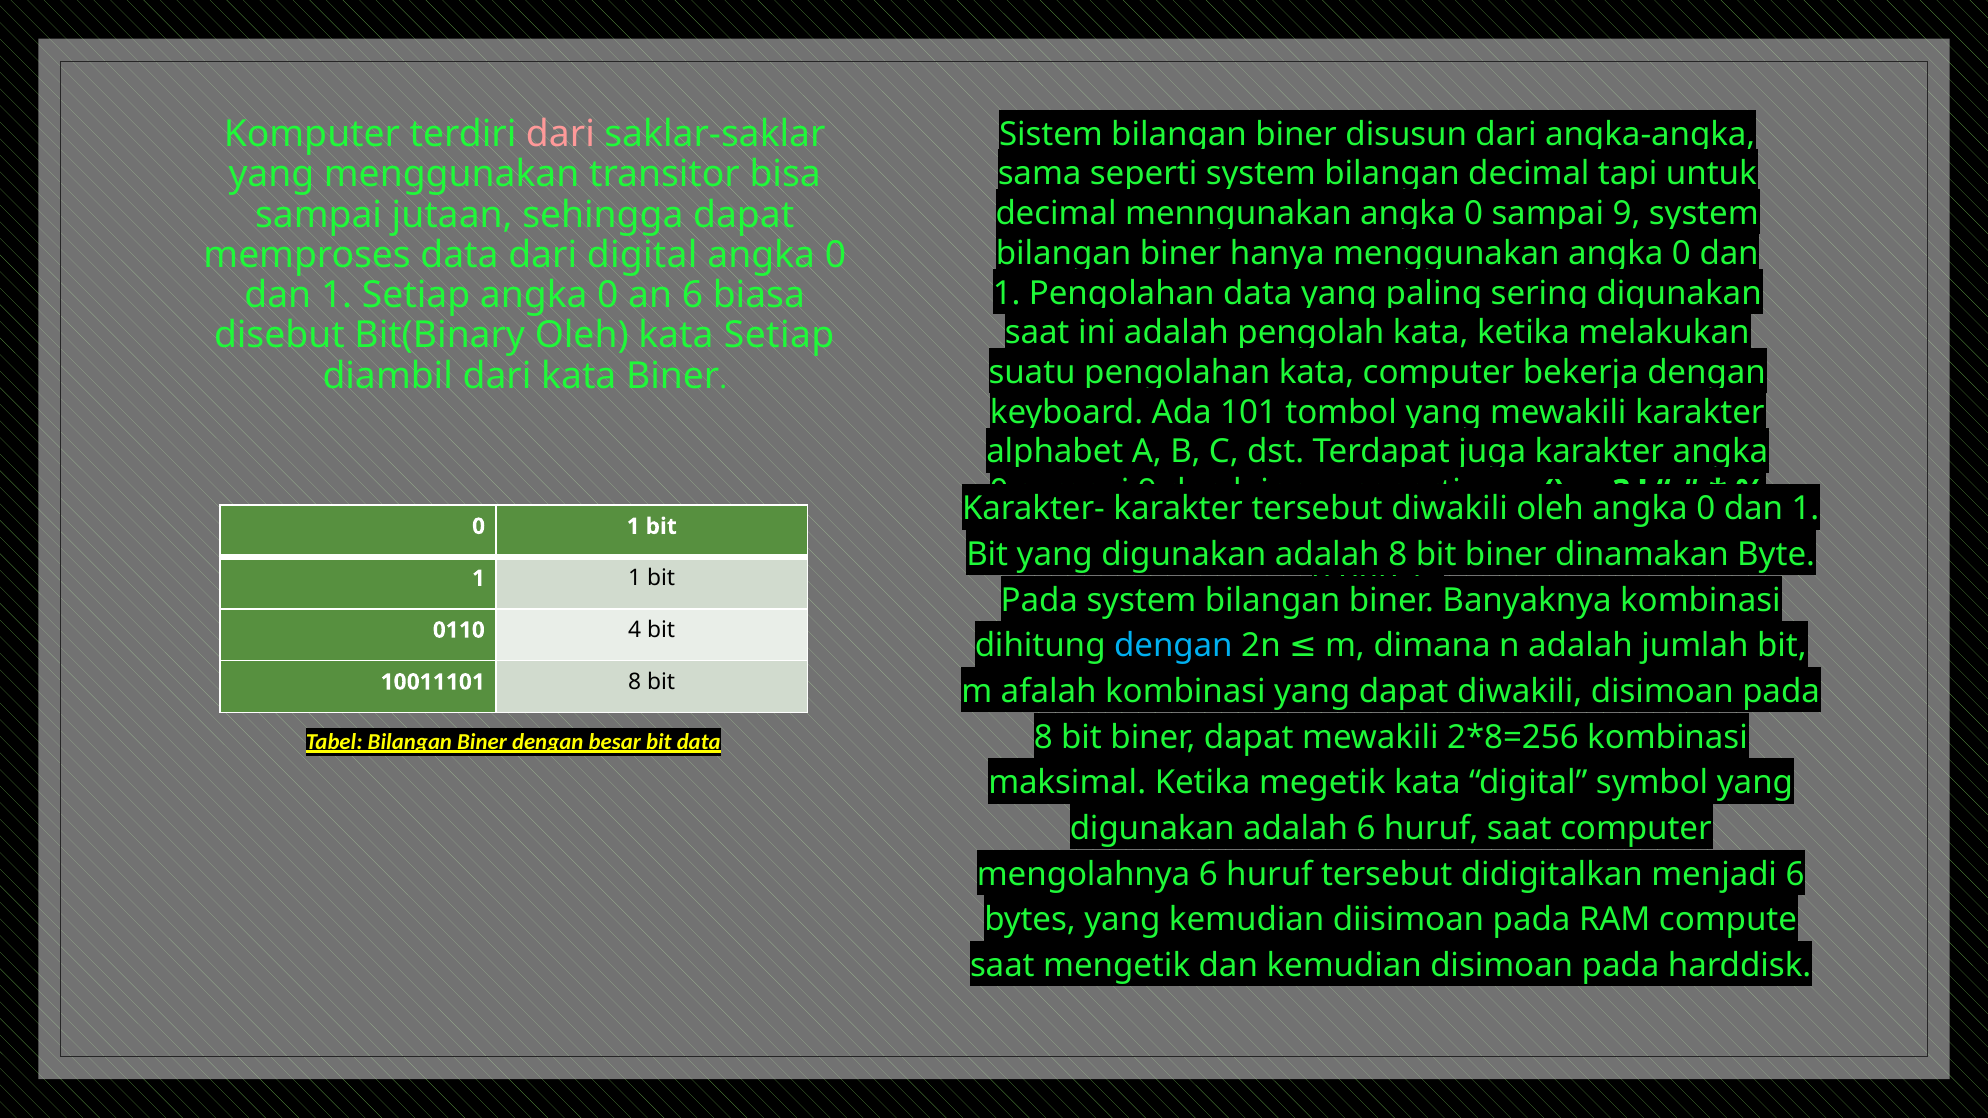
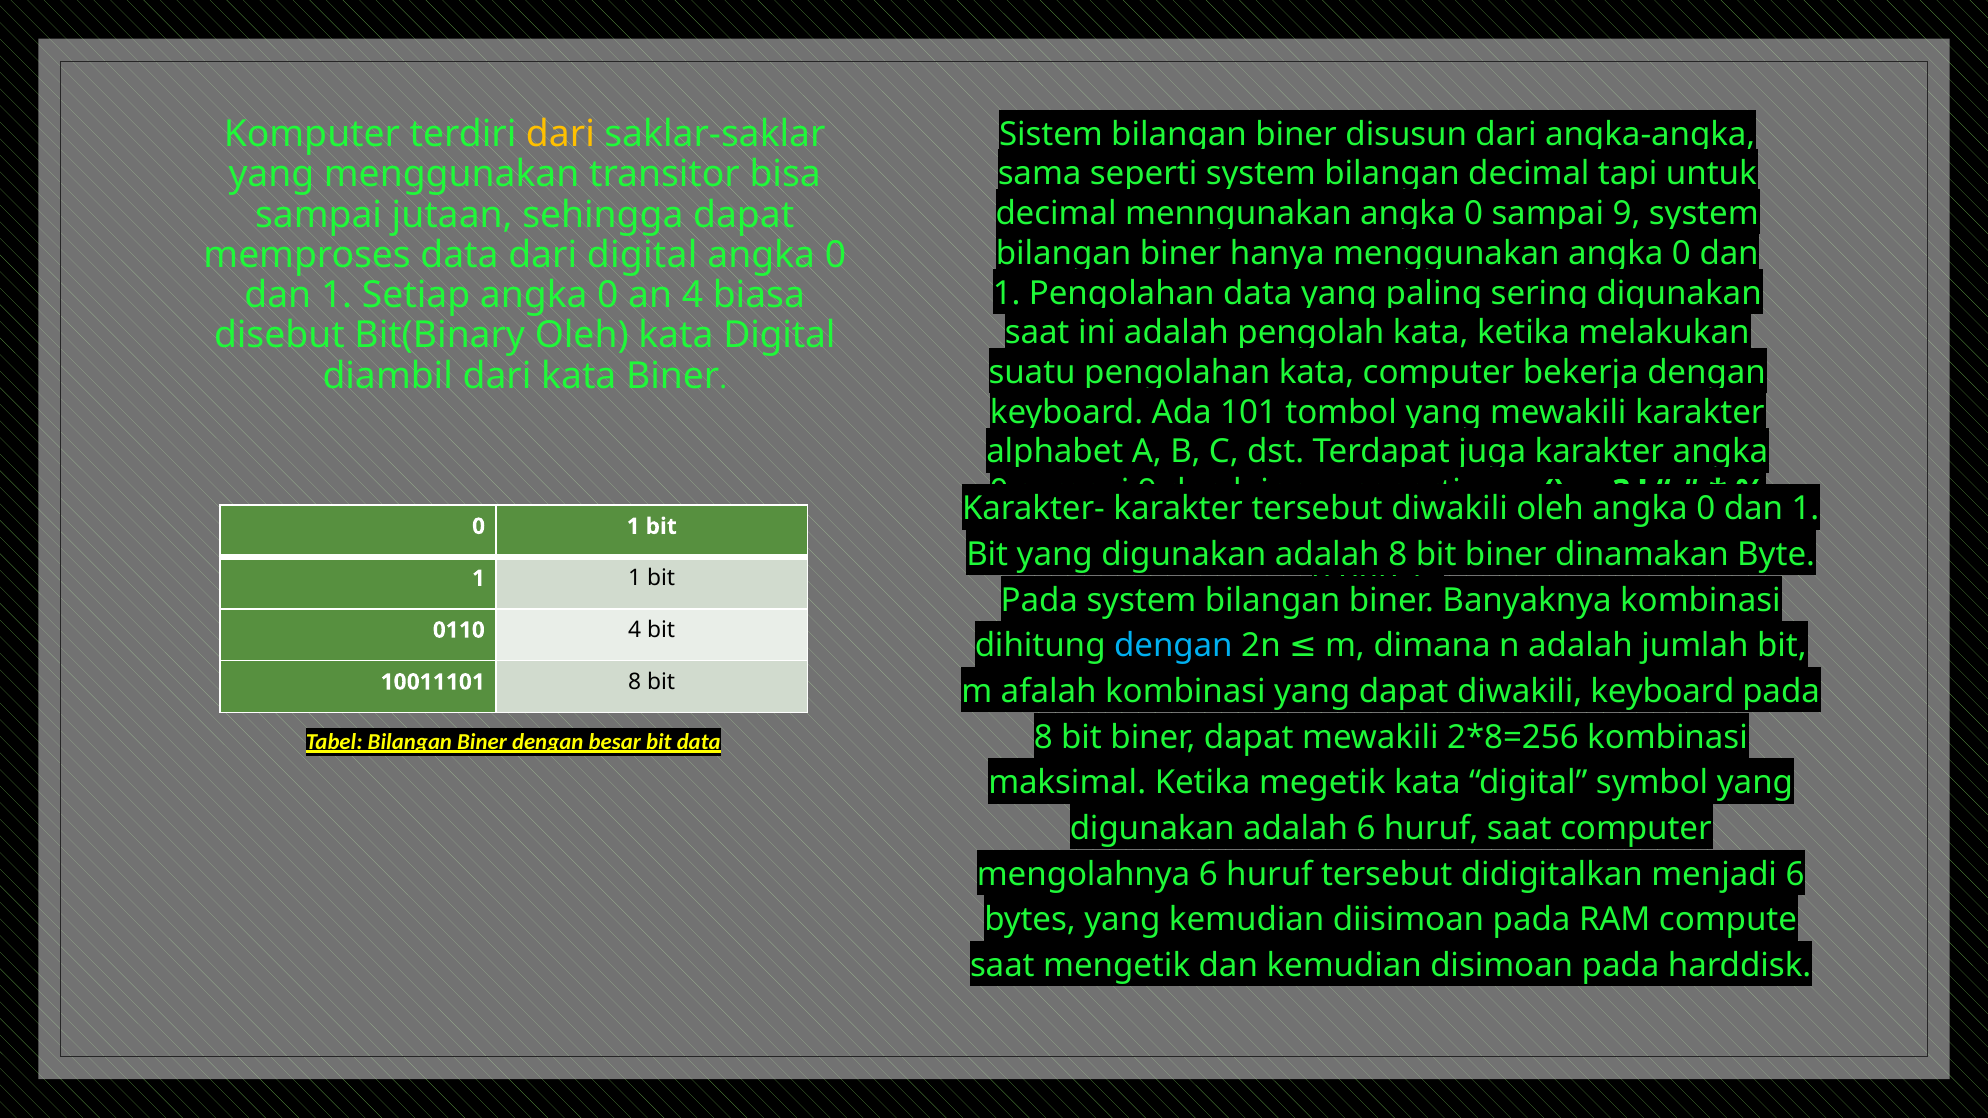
dari at (560, 134) colour: pink -> yellow
an 6: 6 -> 4
Setiap at (779, 336): Setiap -> Digital
diwakili disimoan: disimoan -> keyboard
